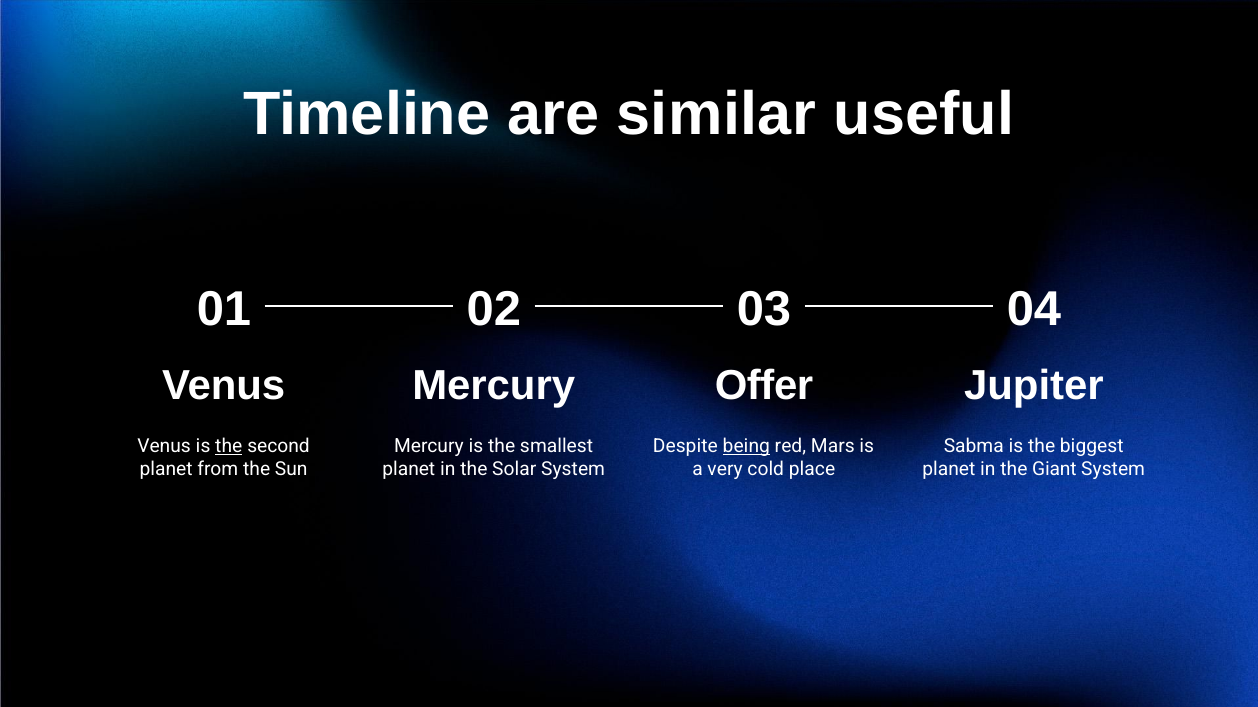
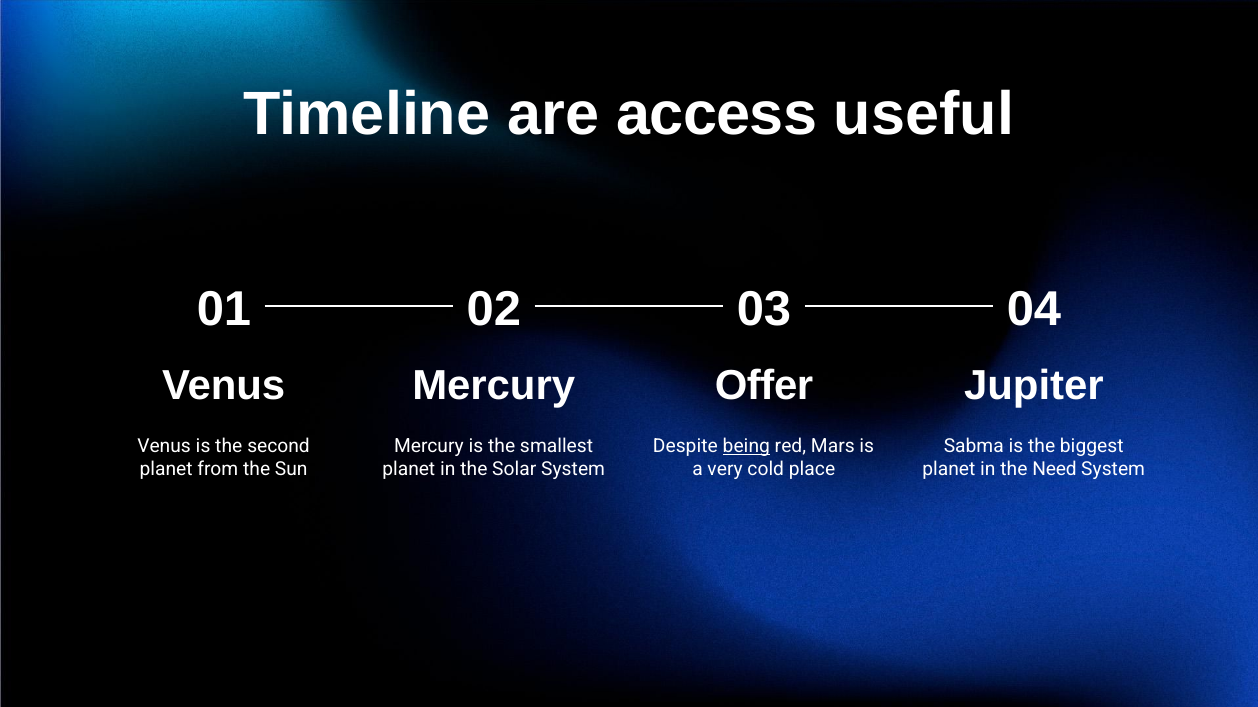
similar: similar -> access
the at (229, 447) underline: present -> none
Giant: Giant -> Need
